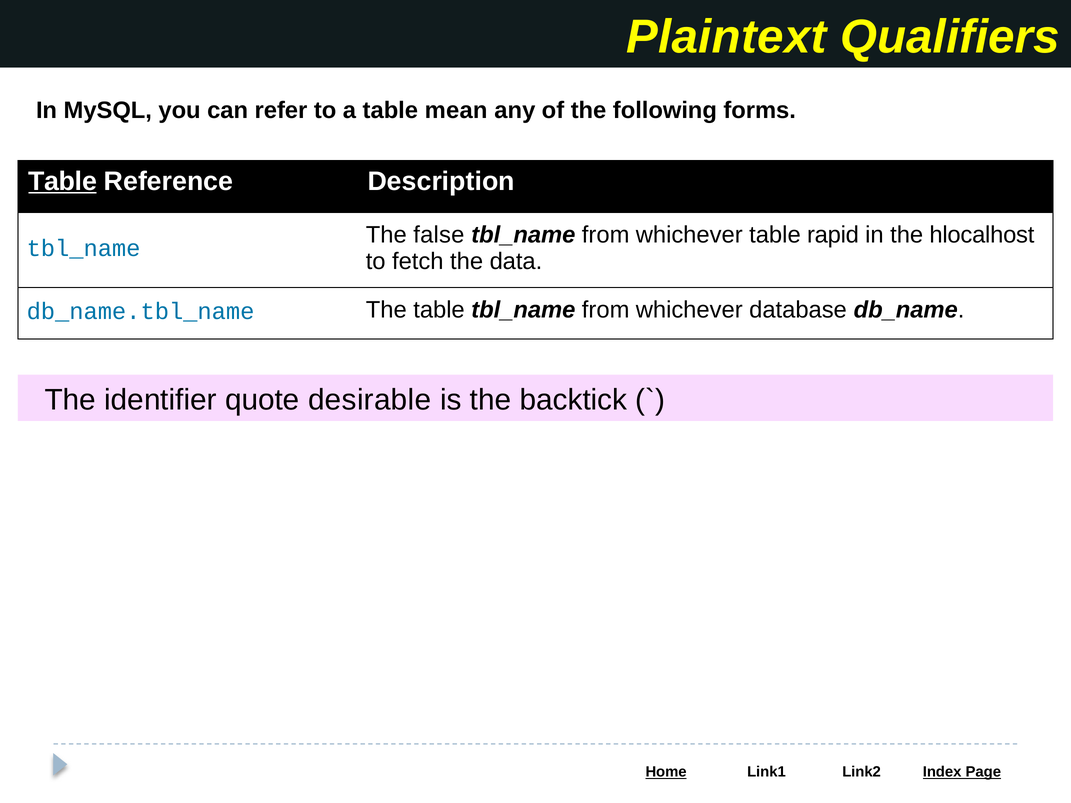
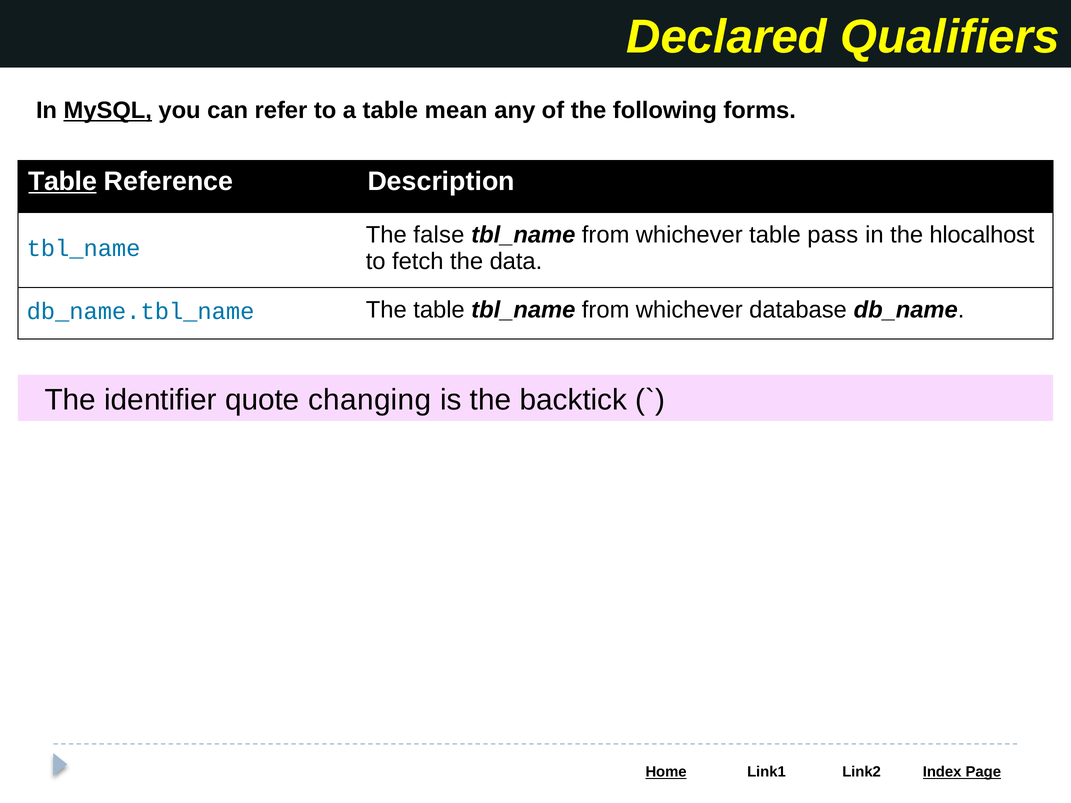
Plaintext: Plaintext -> Declared
MySQL underline: none -> present
rapid: rapid -> pass
desirable: desirable -> changing
